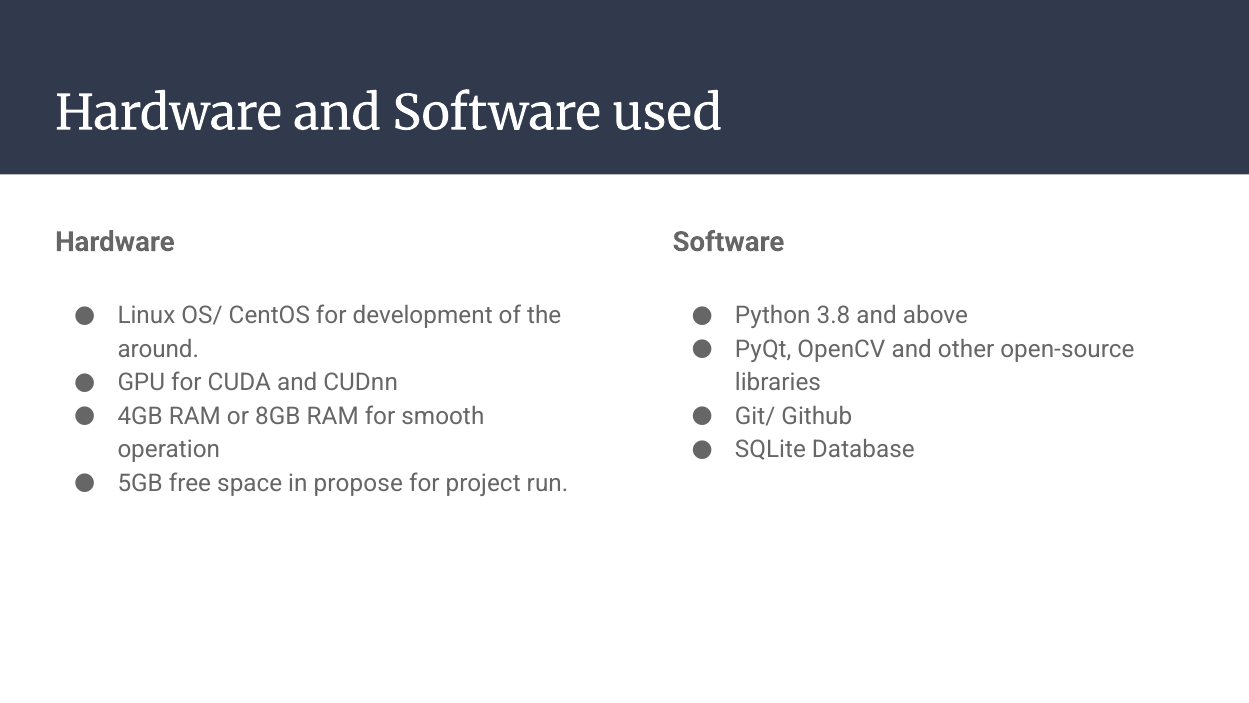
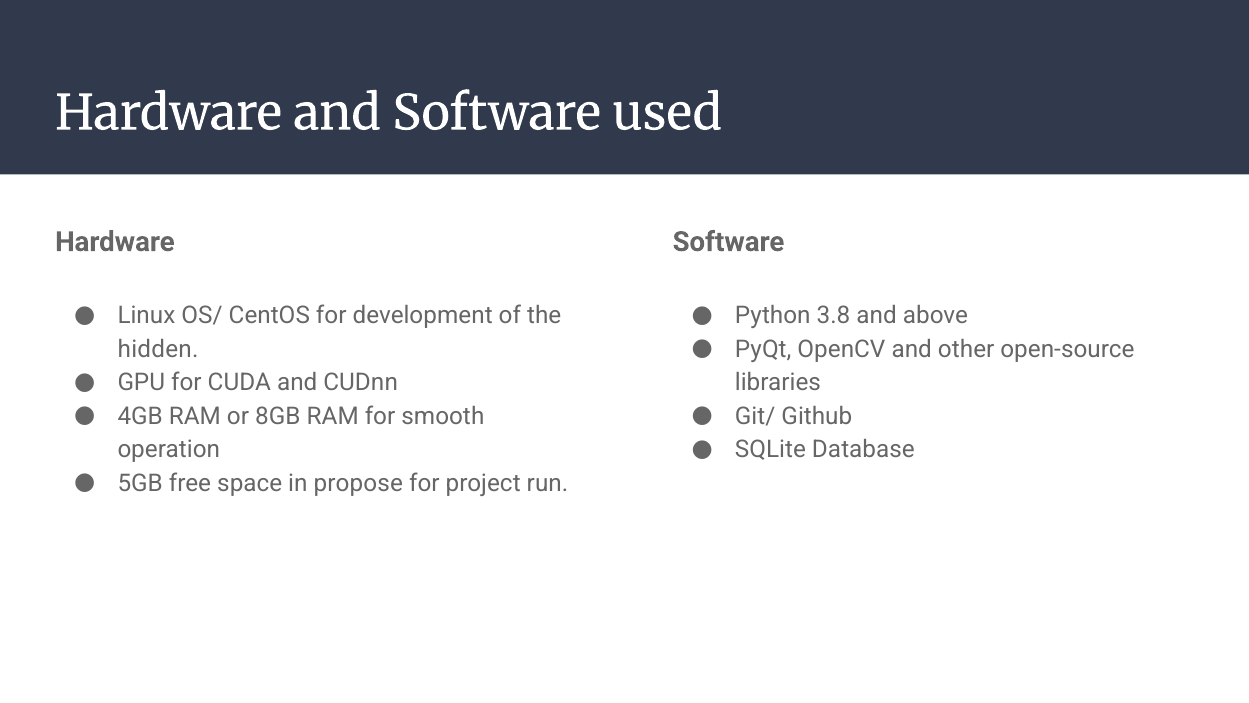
around: around -> hidden
